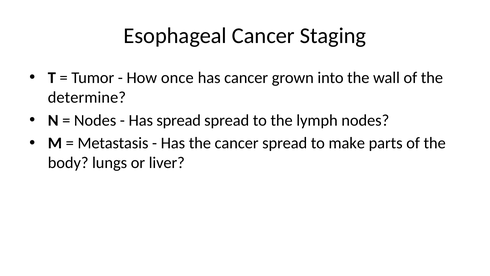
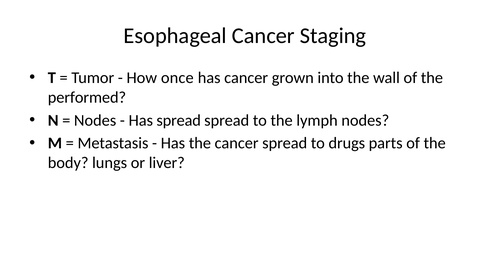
determine: determine -> performed
make: make -> drugs
